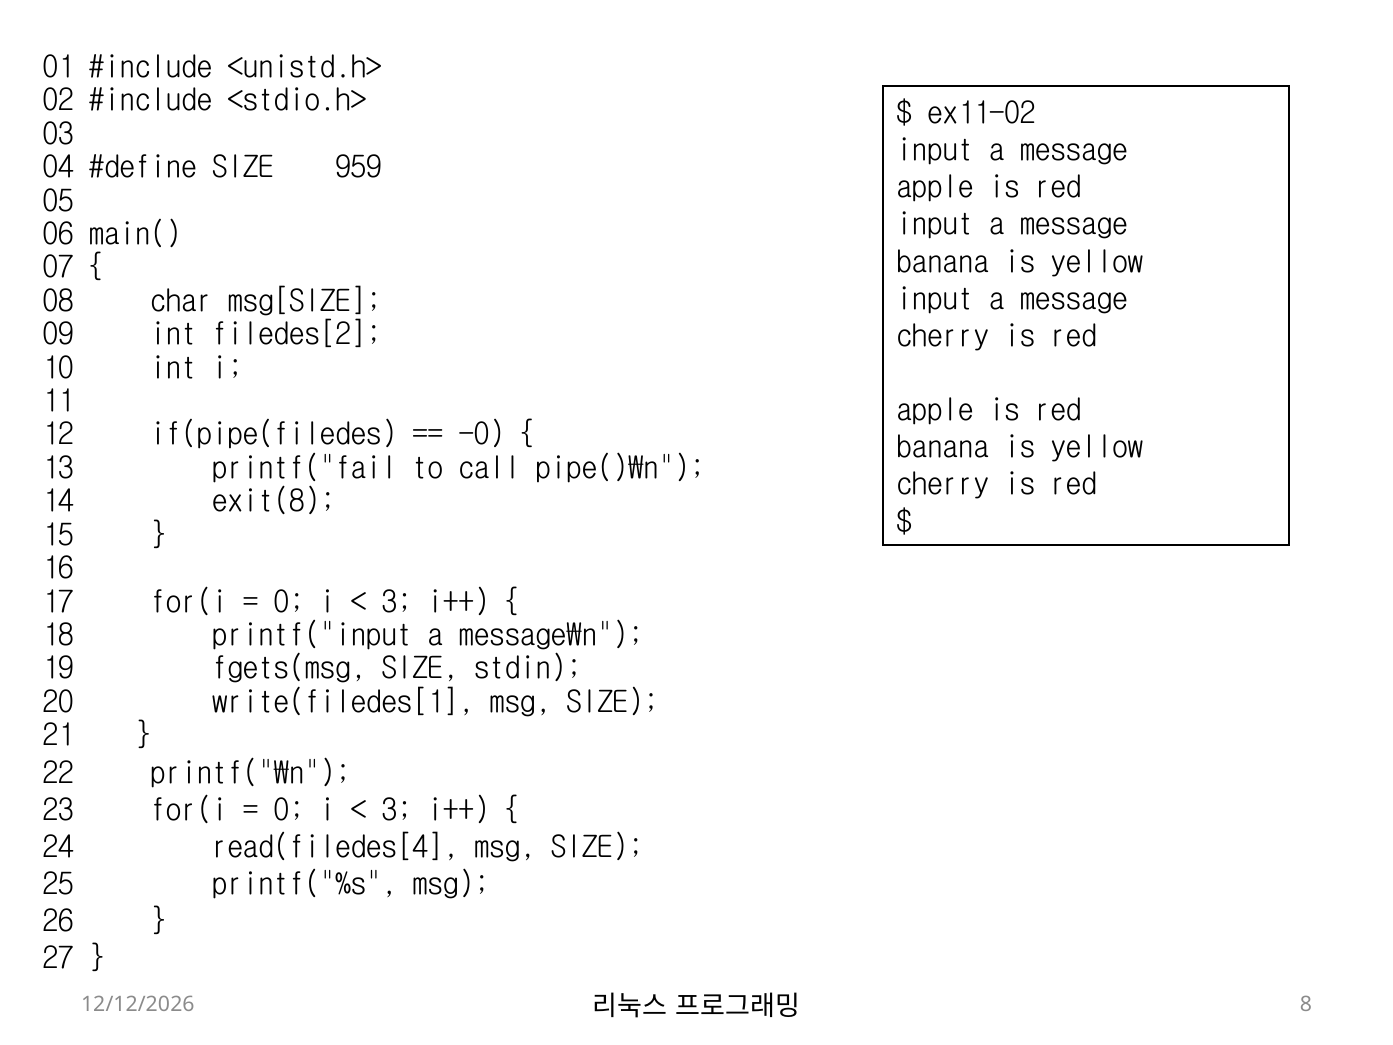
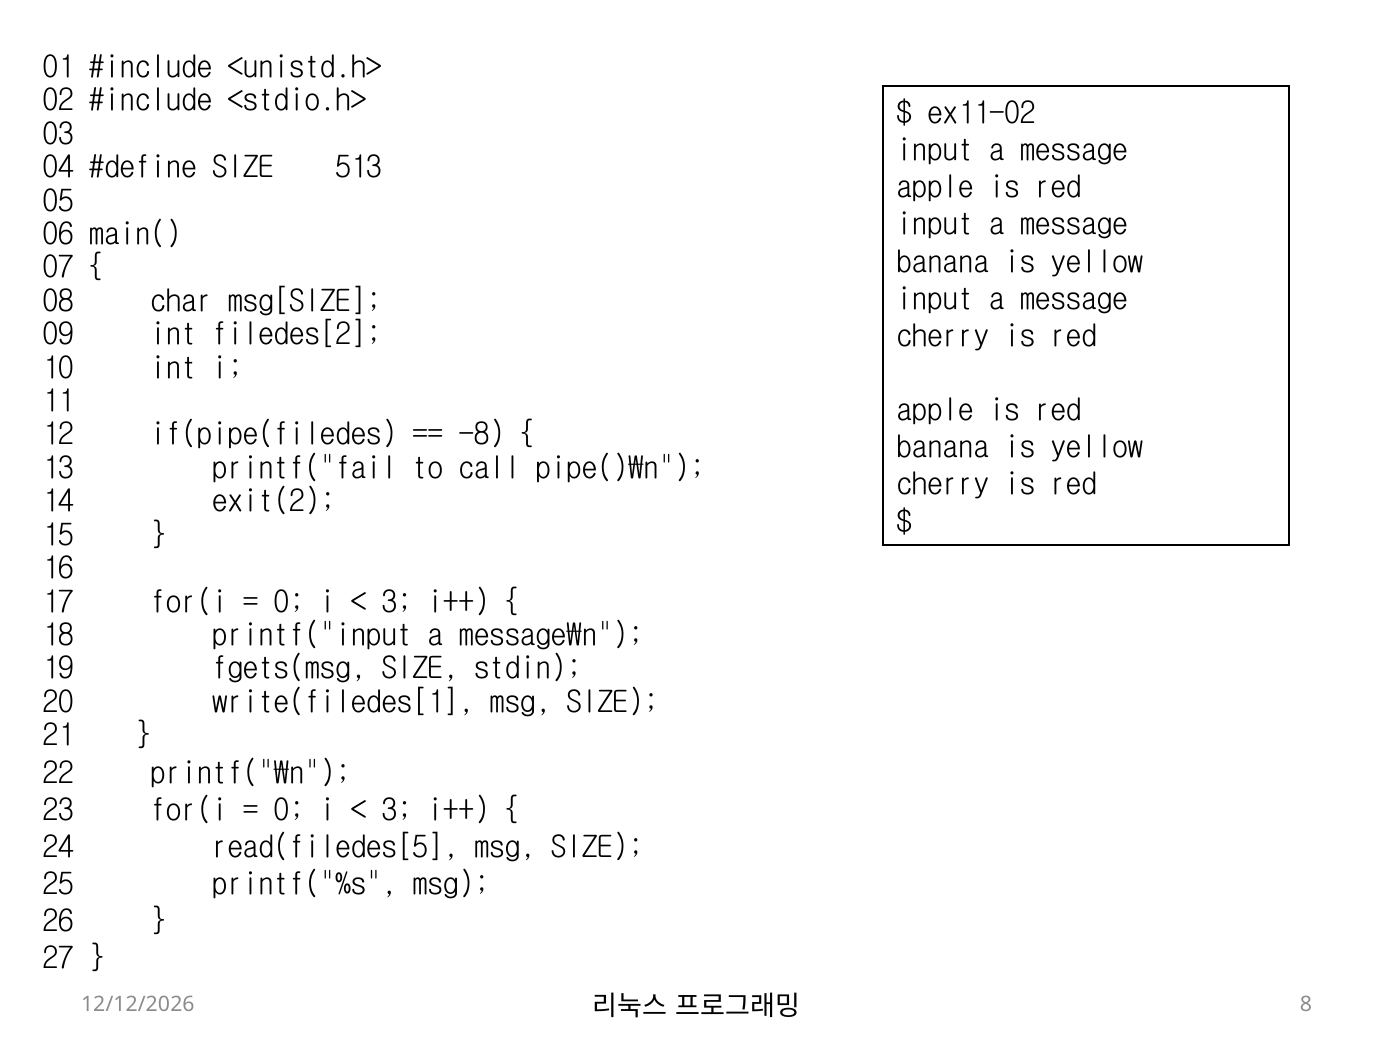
959: 959 -> 513
-0: -0 -> -8
exit(8: exit(8 -> exit(2
read(filedes[4: read(filedes[4 -> read(filedes[5
